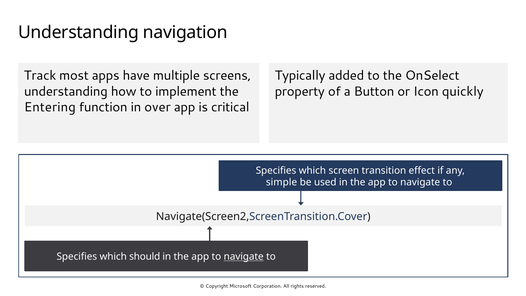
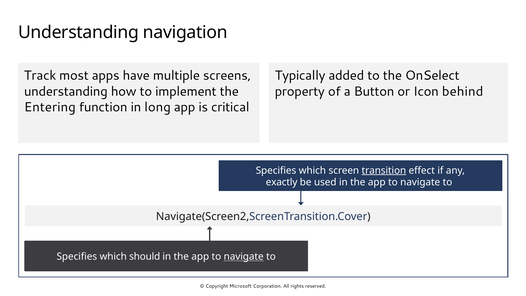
quickly: quickly -> behind
over: over -> long
transition underline: none -> present
simple: simple -> exactly
